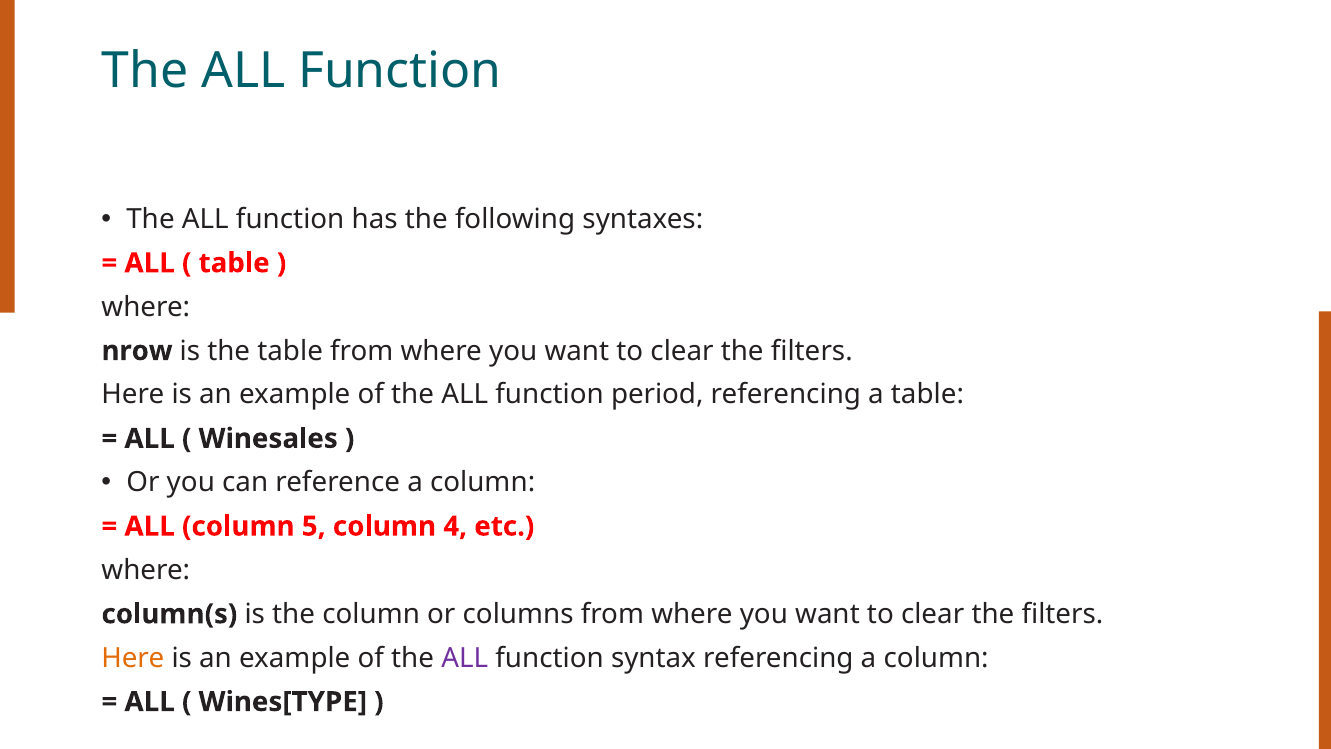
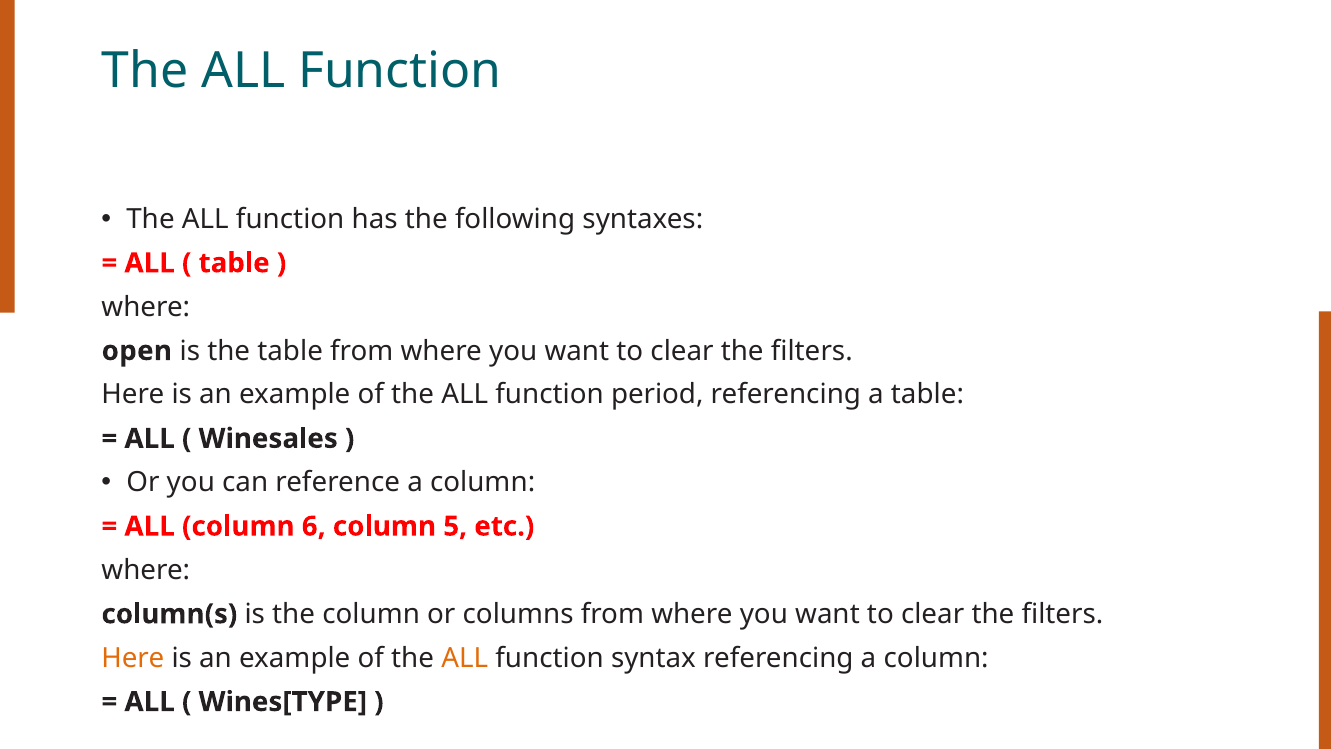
nrow: nrow -> open
5: 5 -> 6
4: 4 -> 5
ALL at (465, 658) colour: purple -> orange
